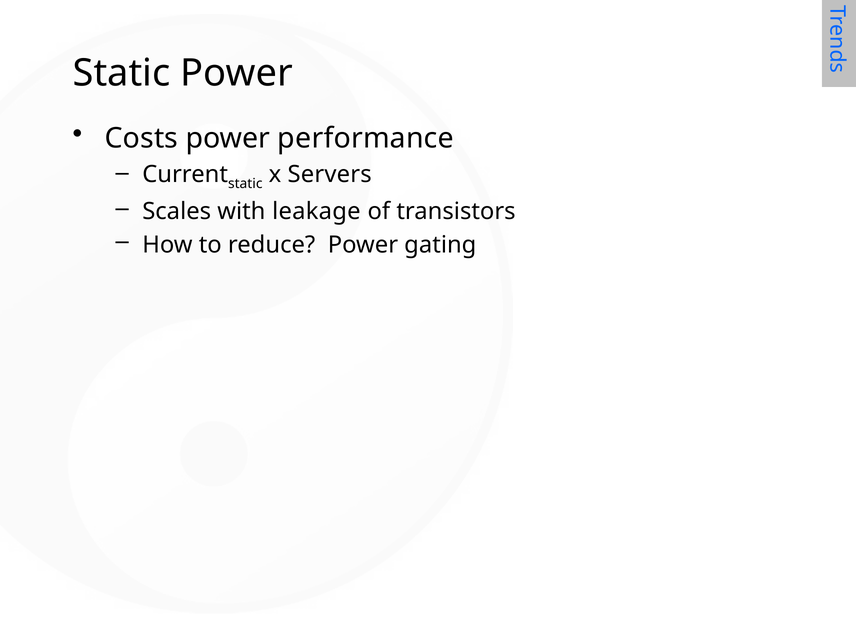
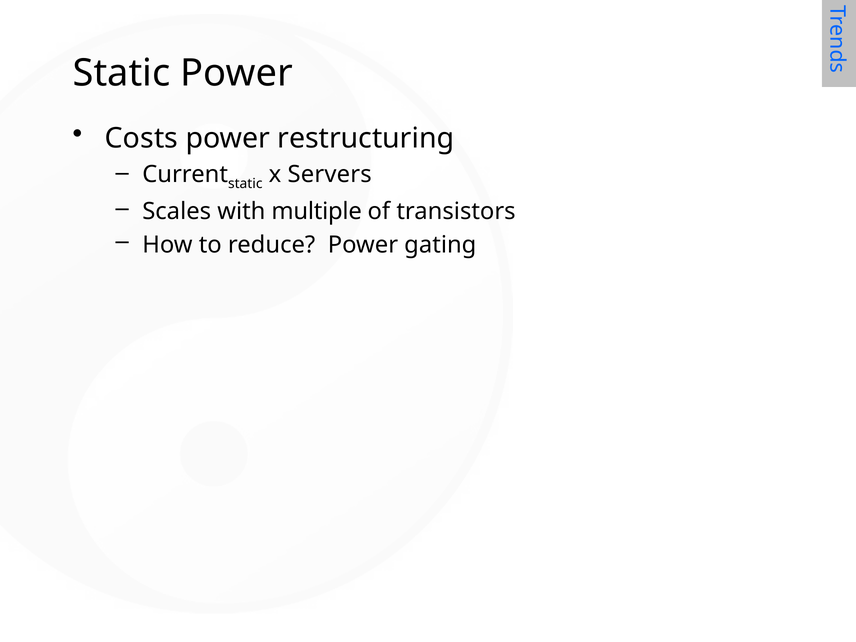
performance: performance -> restructuring
leakage: leakage -> multiple
